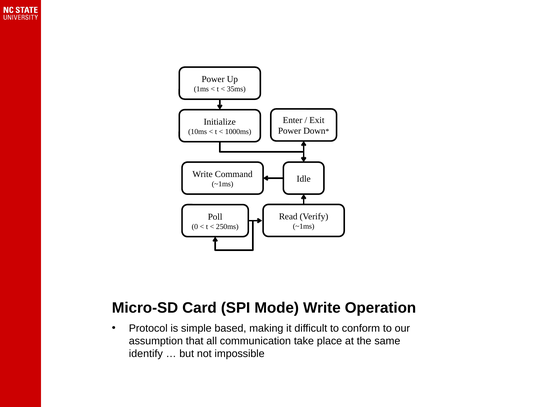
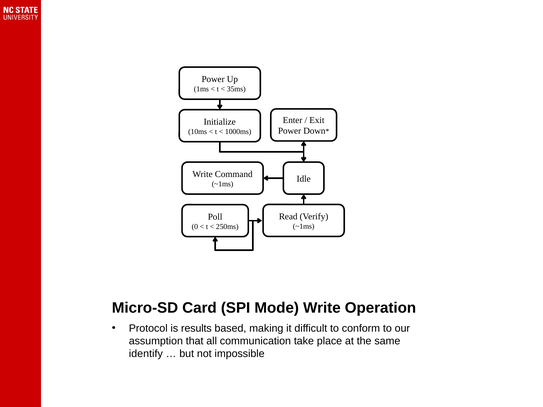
simple: simple -> results
